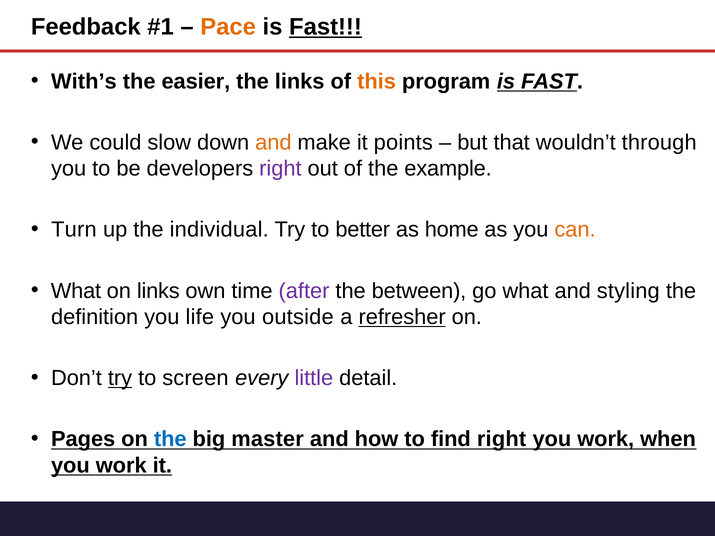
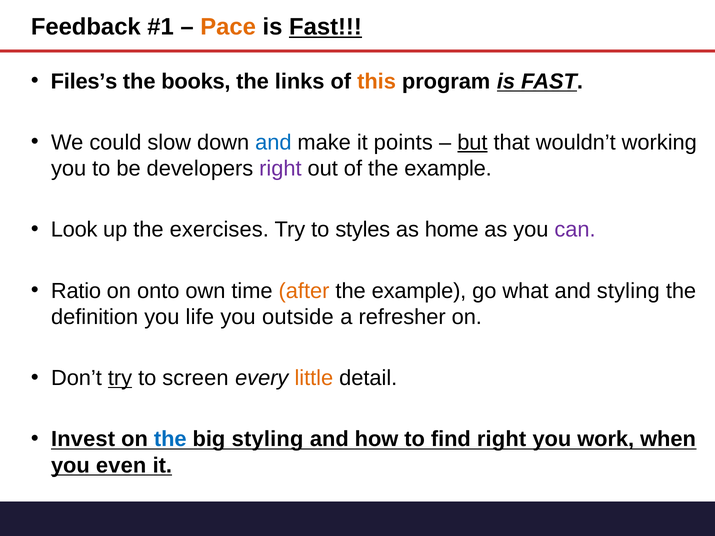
With’s: With’s -> Files’s
easier: easier -> books
and at (273, 143) colour: orange -> blue
but underline: none -> present
through: through -> working
Turn: Turn -> Look
individual: individual -> exercises
better: better -> styles
can colour: orange -> purple
What at (76, 291): What -> Ratio
on links: links -> onto
after colour: purple -> orange
between at (419, 291): between -> example
refresher underline: present -> none
little colour: purple -> orange
Pages: Pages -> Invest
big master: master -> styling
work at (121, 466): work -> even
